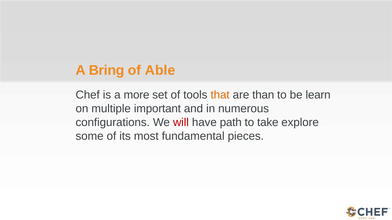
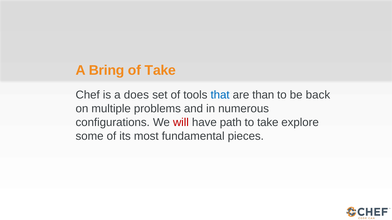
of Able: Able -> Take
more: more -> does
that colour: orange -> blue
learn: learn -> back
important: important -> problems
